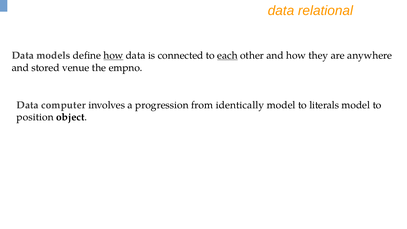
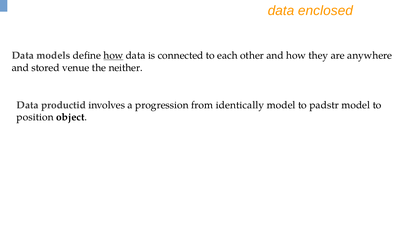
relational: relational -> enclosed
each underline: present -> none
empno: empno -> neither
computer: computer -> productid
literals: literals -> padstr
